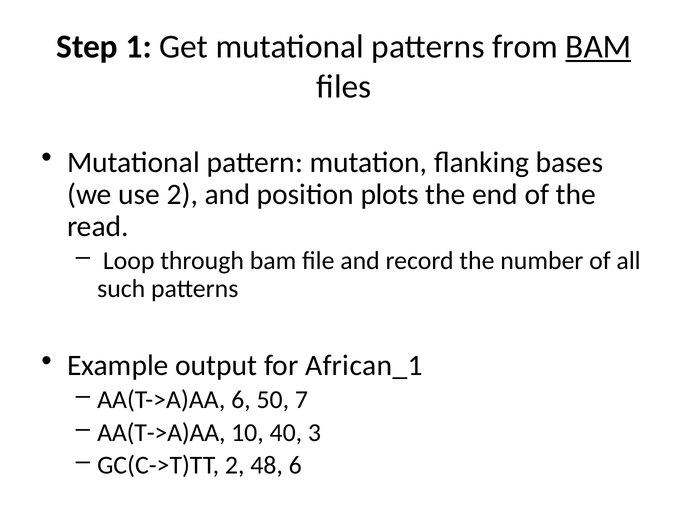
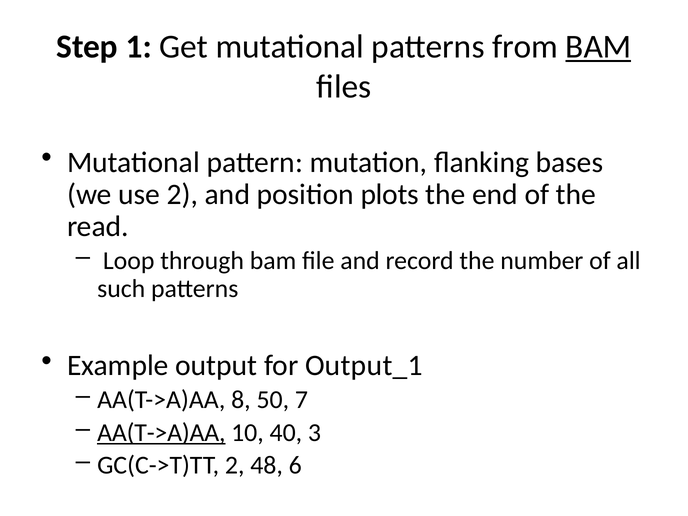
African_1: African_1 -> Output_1
AA(T->A)AA 6: 6 -> 8
AA(T->A)AA at (161, 433) underline: none -> present
